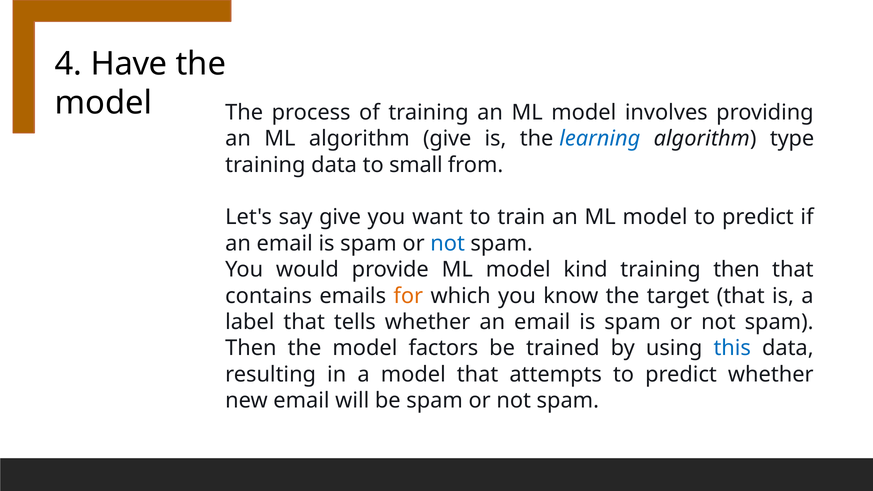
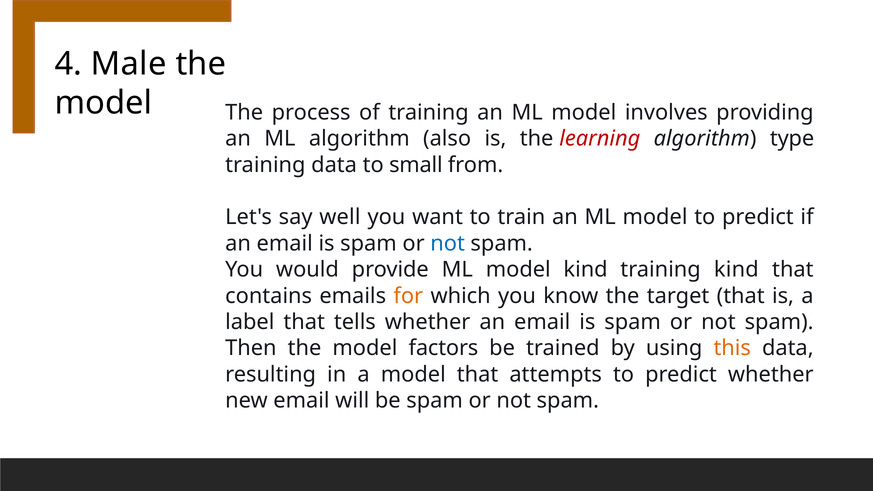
Have: Have -> Male
algorithm give: give -> also
learning colour: blue -> red
say give: give -> well
training then: then -> kind
this colour: blue -> orange
